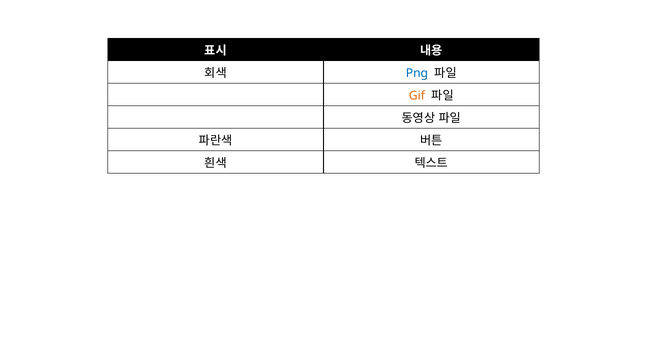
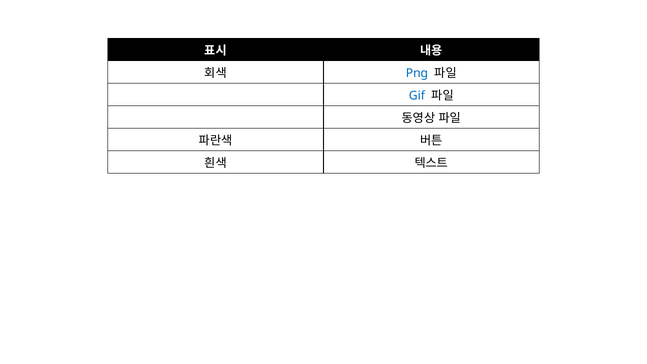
Gif colour: orange -> blue
